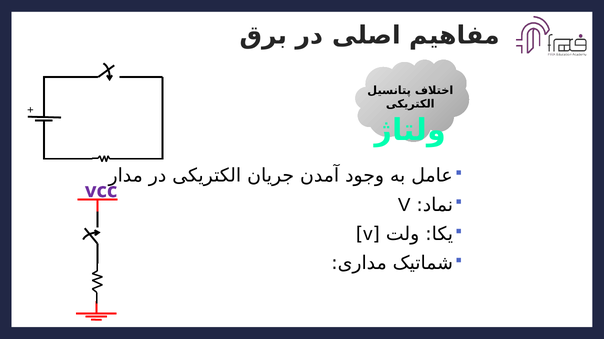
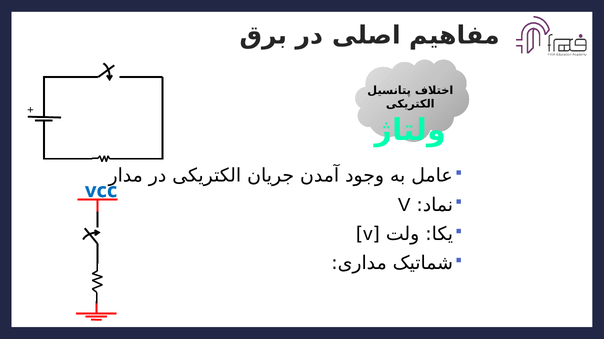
vcc colour: purple -> blue
